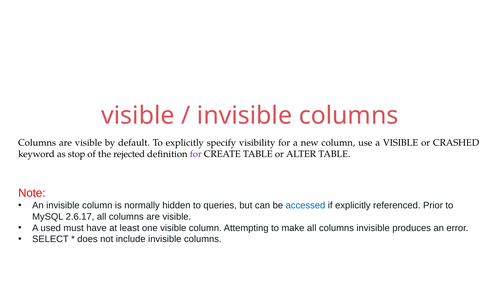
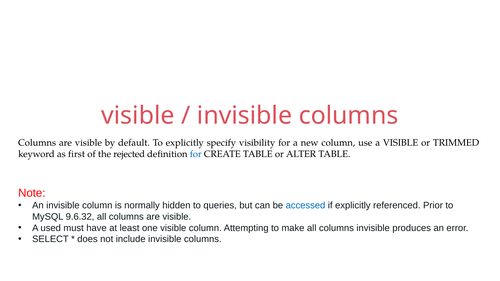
CRASHED: CRASHED -> TRIMMED
stop: stop -> first
for at (196, 154) colour: purple -> blue
2.6.17: 2.6.17 -> 9.6.32
